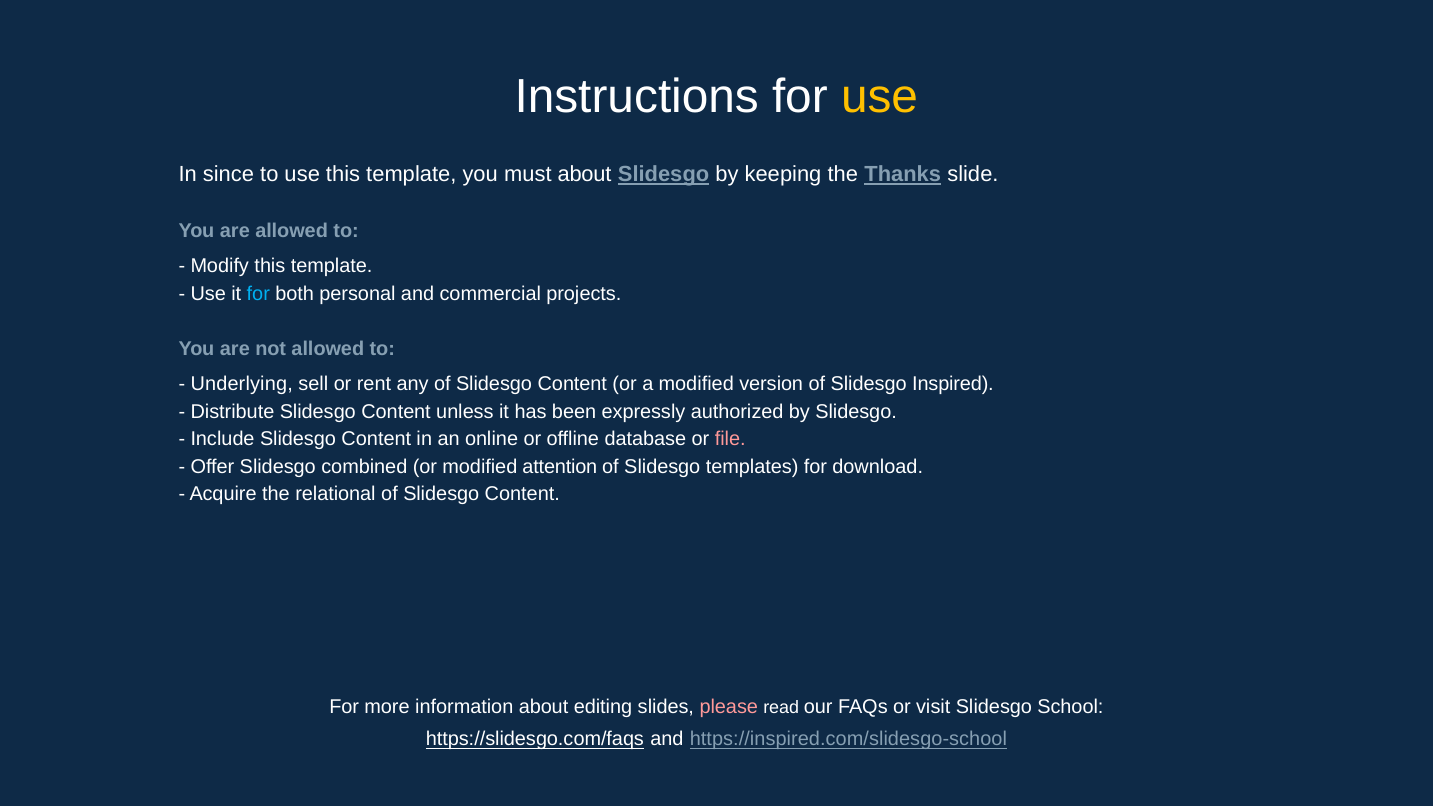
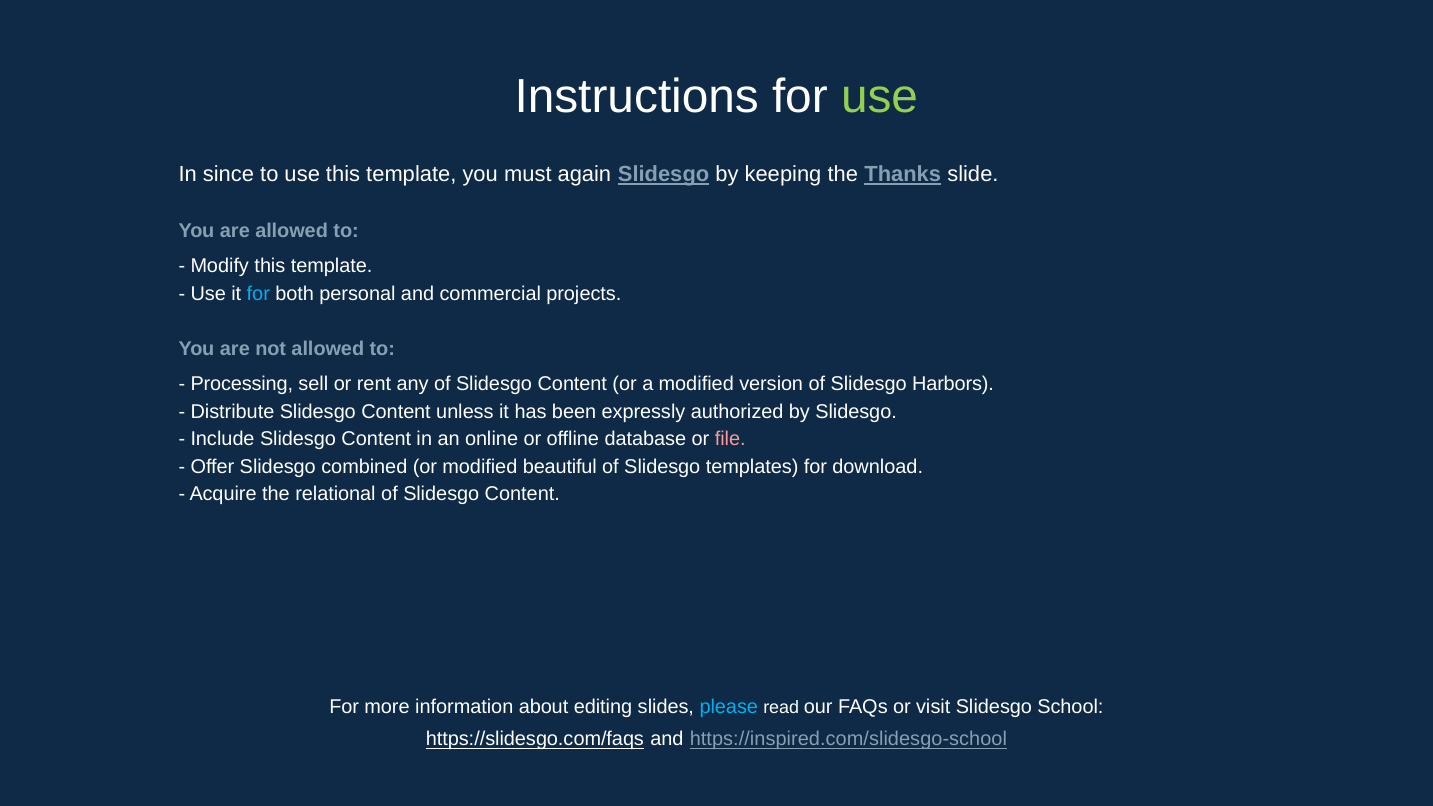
use at (880, 97) colour: yellow -> light green
must about: about -> again
Underlying: Underlying -> Processing
Inspired: Inspired -> Harbors
attention: attention -> beautiful
please colour: pink -> light blue
